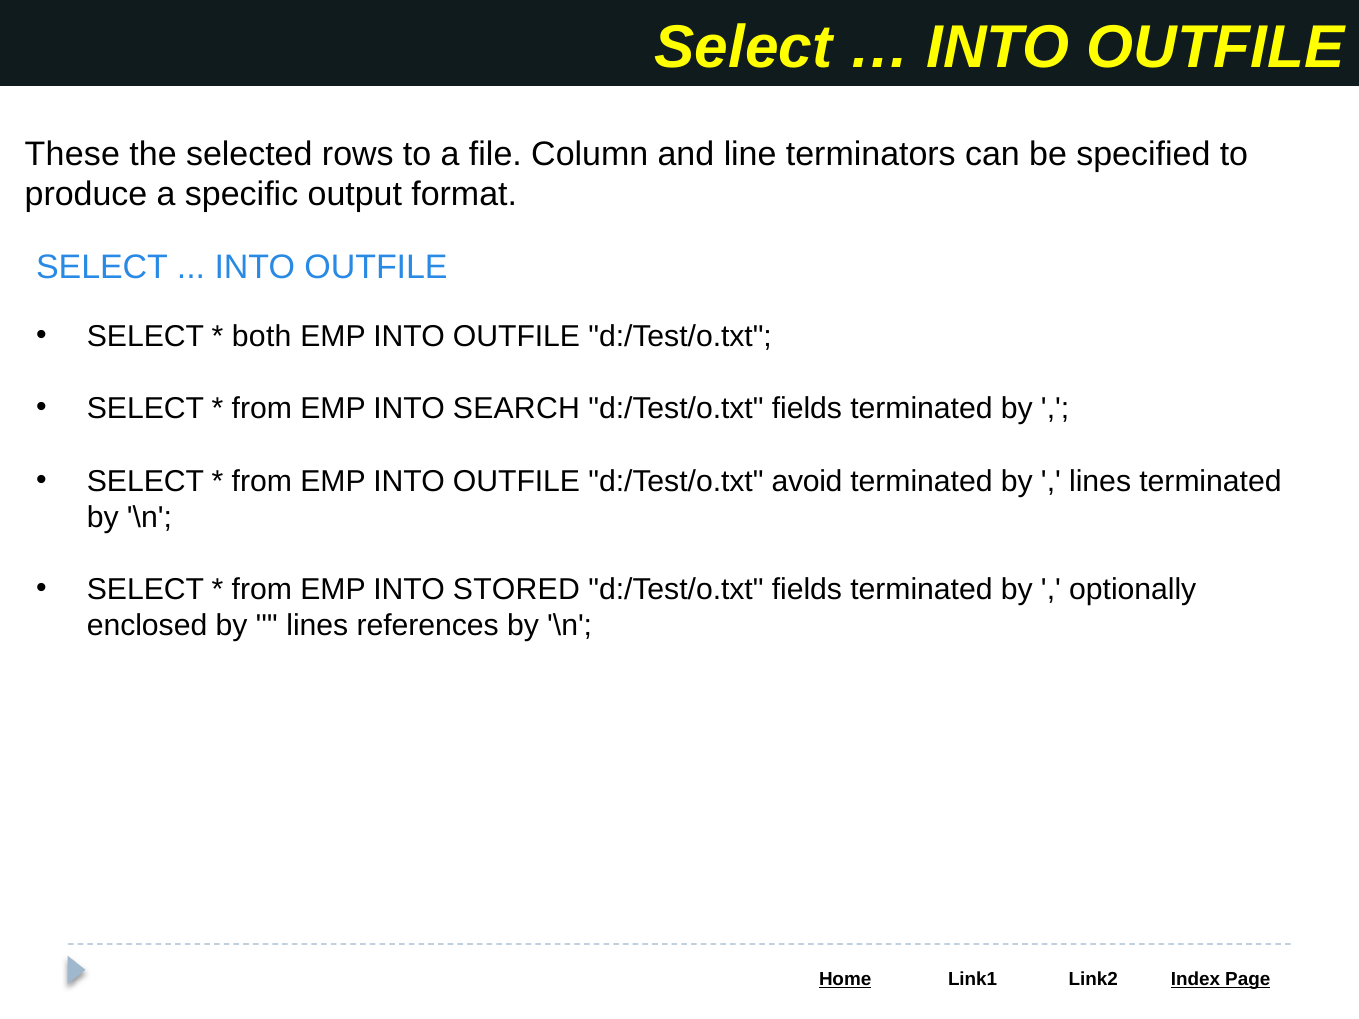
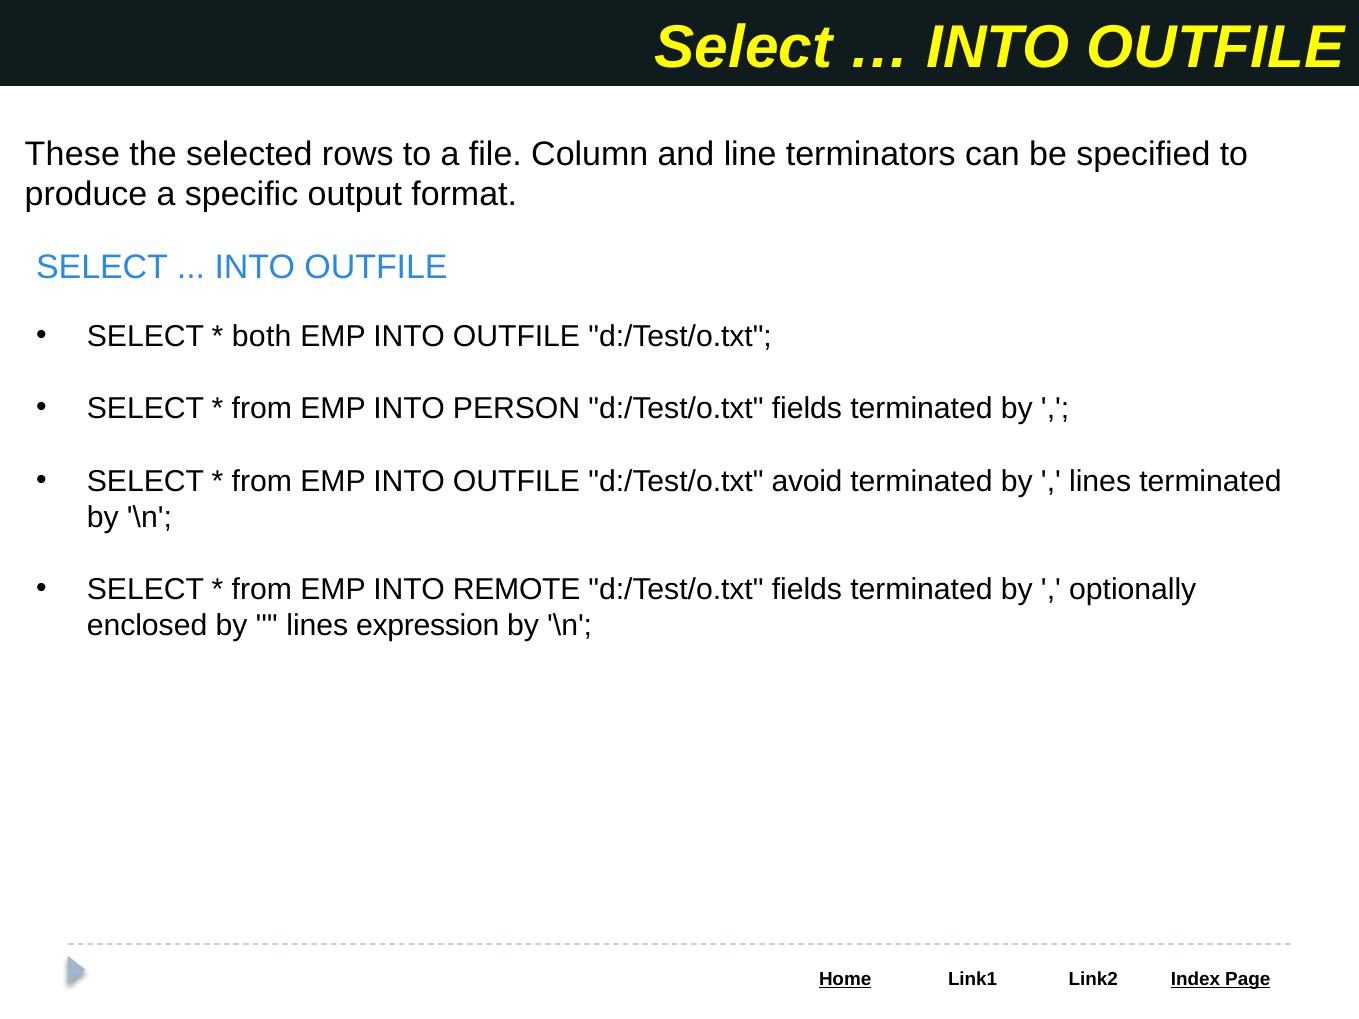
SEARCH: SEARCH -> PERSON
STORED: STORED -> REMOTE
references: references -> expression
